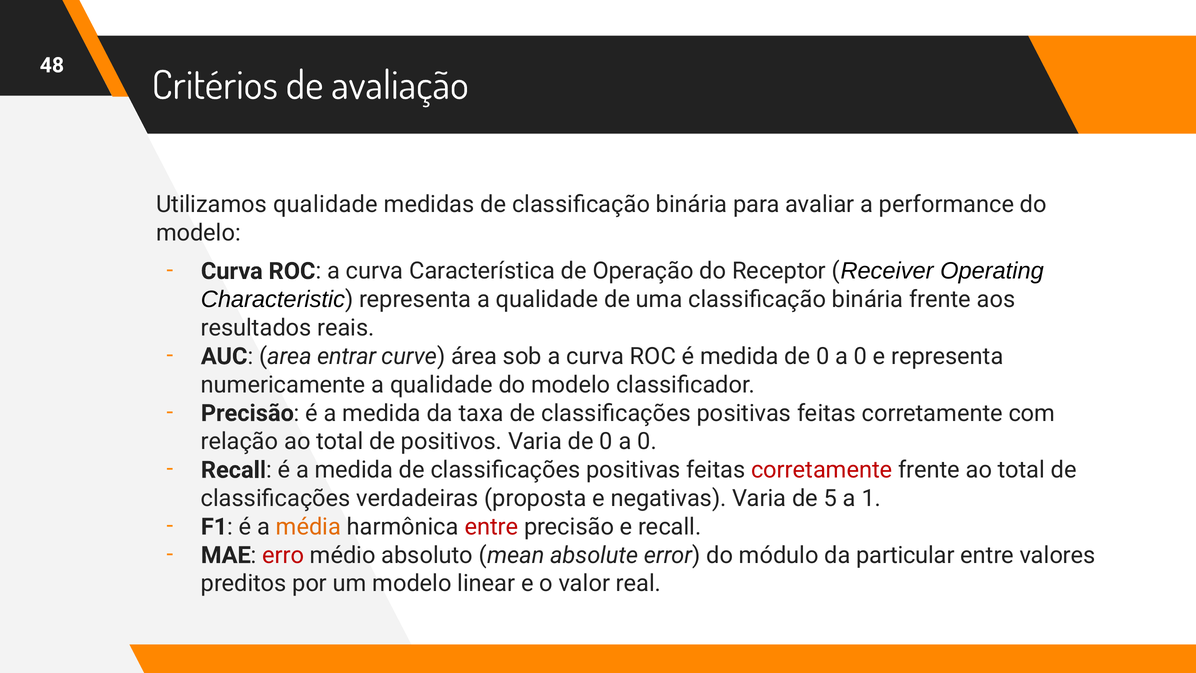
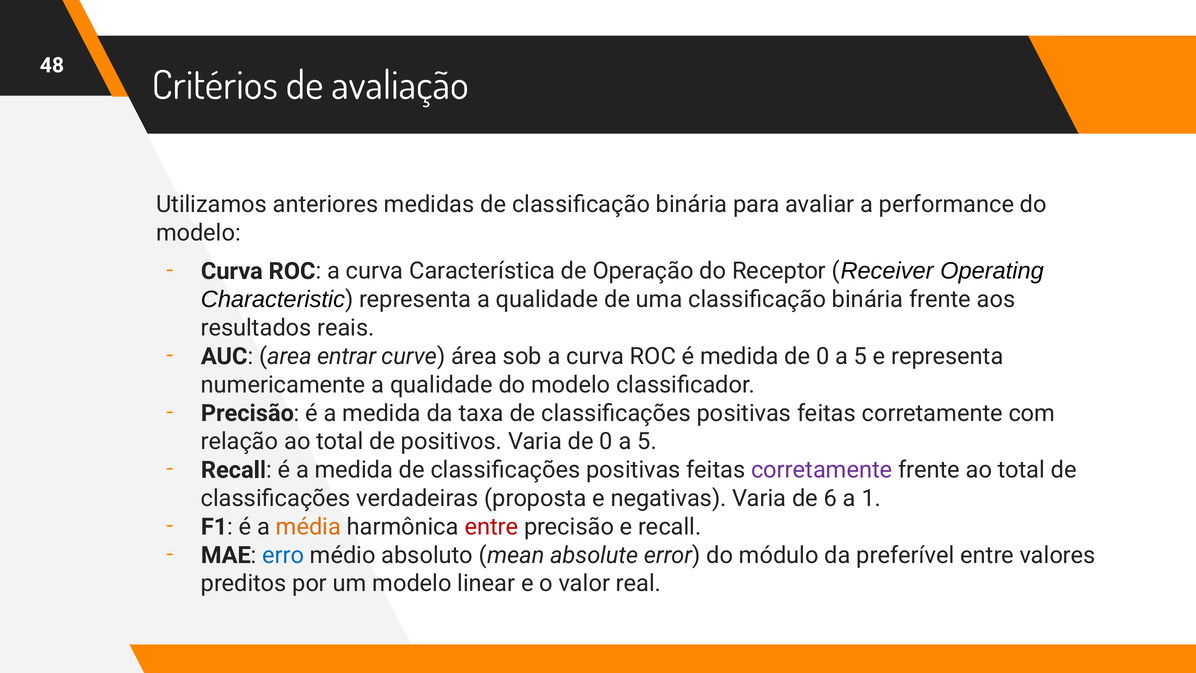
Utilizamos qualidade: qualidade -> anteriores
0 at (860, 356): 0 -> 5
0 at (647, 441): 0 -> 5
corretamente at (822, 470) colour: red -> purple
5: 5 -> 6
erro colour: red -> blue
particular: particular -> preferível
